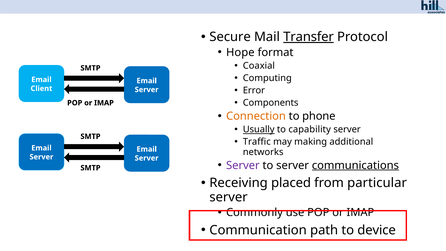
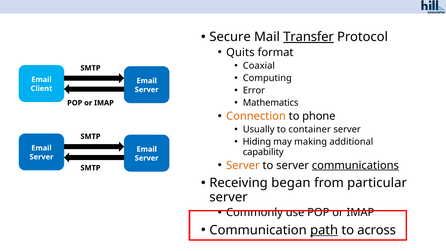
Hope: Hope -> Quits
Components: Components -> Mathematics
Usually underline: present -> none
capability: capability -> container
Traffic: Traffic -> Hiding
networks: networks -> capability
Server at (243, 165) colour: purple -> orange
placed: placed -> began
path underline: none -> present
device: device -> across
